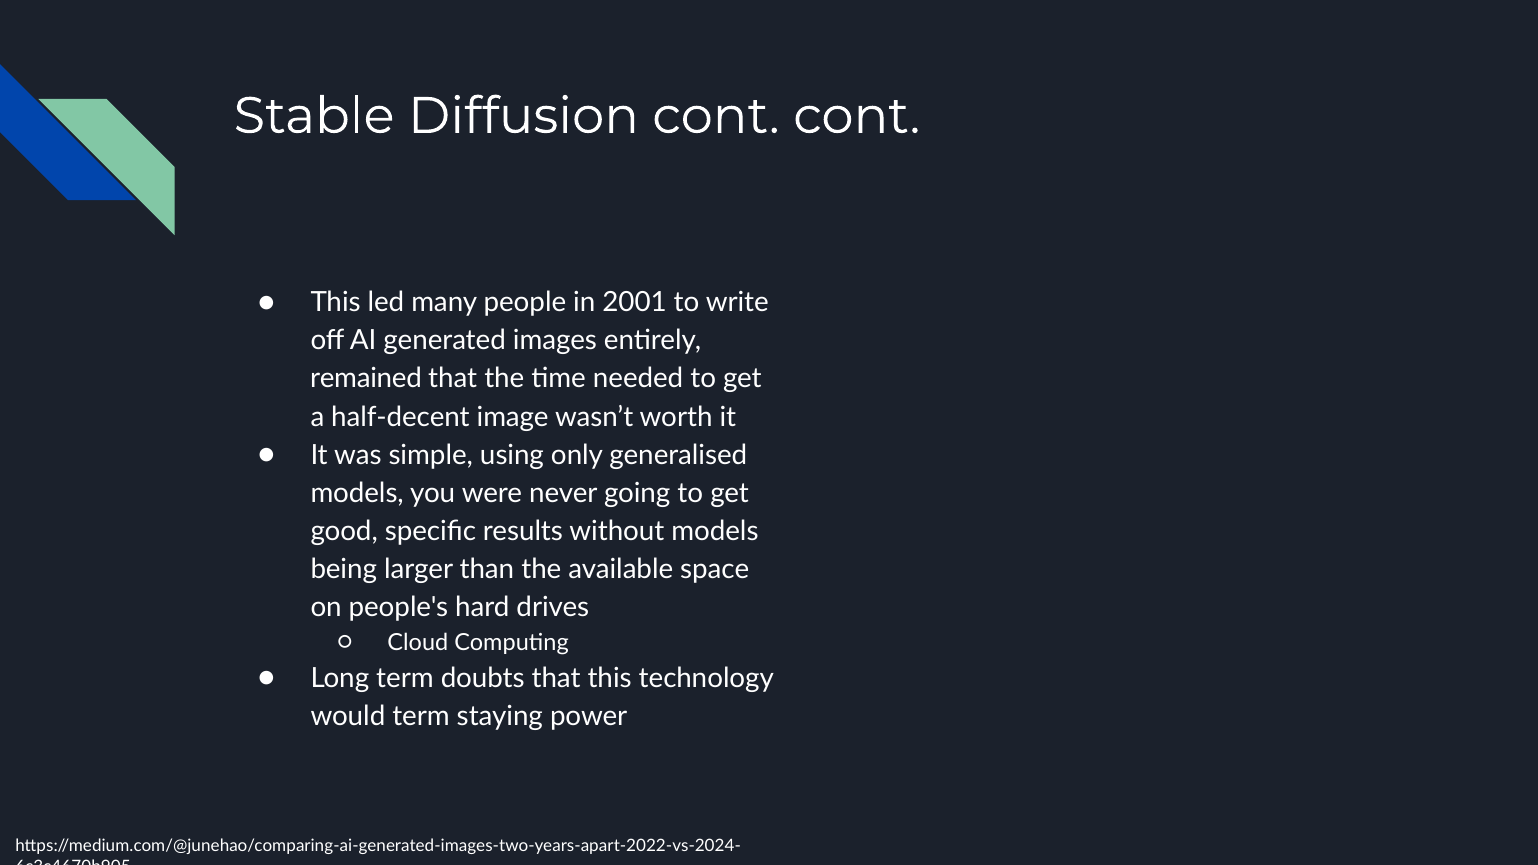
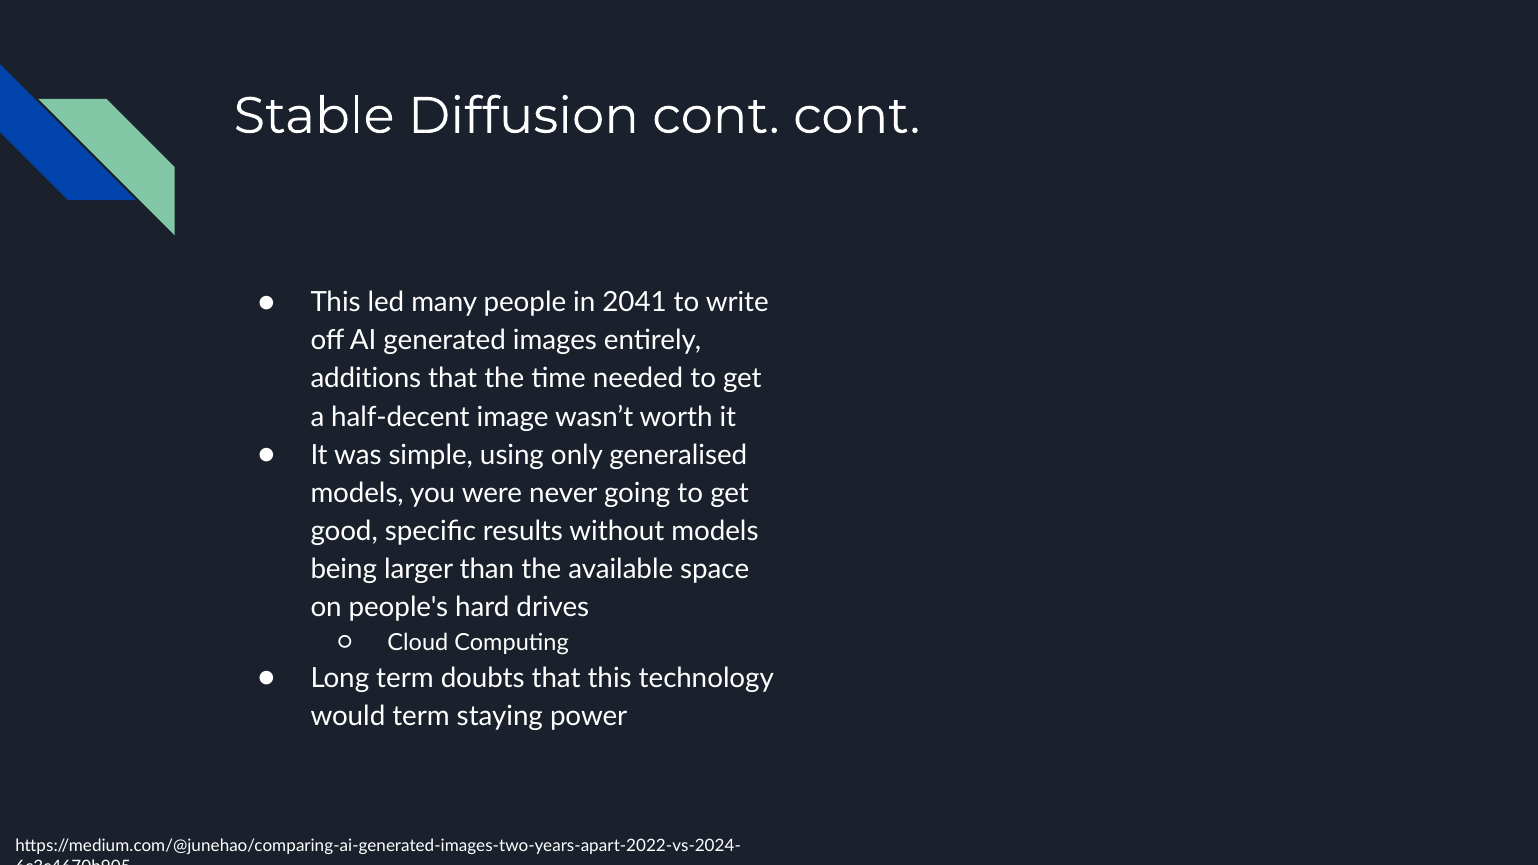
2001: 2001 -> 2041
remained: remained -> additions
